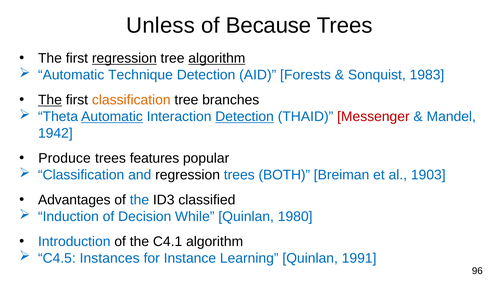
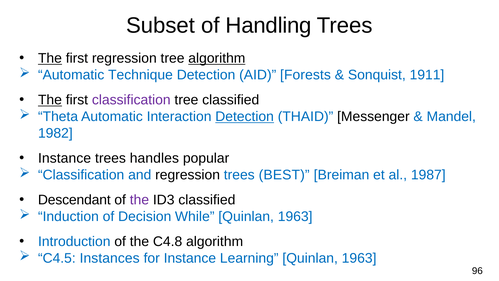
Unless: Unless -> Subset
Because: Because -> Handling
The at (50, 58) underline: none -> present
regression at (124, 58) underline: present -> none
1983: 1983 -> 1911
classification at (131, 100) colour: orange -> purple
tree branches: branches -> classified
Automatic at (112, 117) underline: present -> none
Messenger colour: red -> black
1942: 1942 -> 1982
Produce at (65, 158): Produce -> Instance
features: features -> handles
BOTH: BOTH -> BEST
1903: 1903 -> 1987
Advantages: Advantages -> Descendant
the at (139, 200) colour: blue -> purple
1980 at (295, 216): 1980 -> 1963
C4.1: C4.1 -> C4.8
Learning Quinlan 1991: 1991 -> 1963
